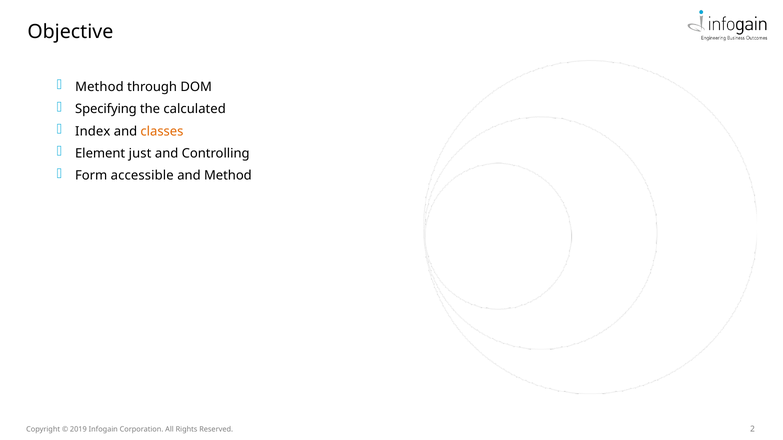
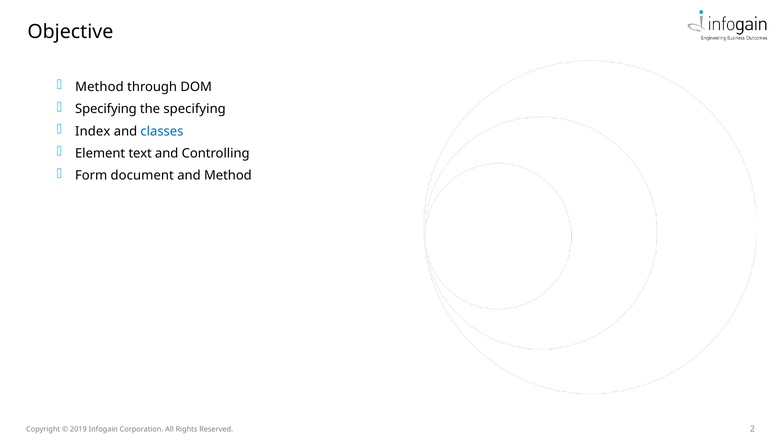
the calculated: calculated -> specifying
classes colour: orange -> blue
just: just -> text
accessible: accessible -> document
